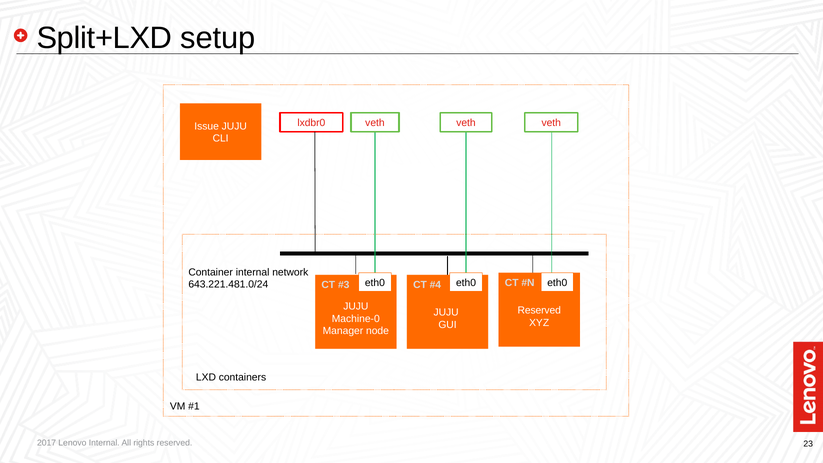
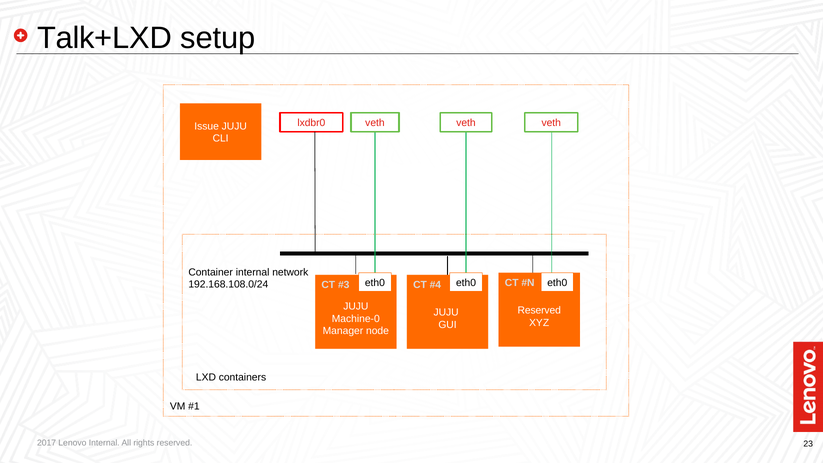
Split+LXD: Split+LXD -> Talk+LXD
643.221.481.0/24: 643.221.481.0/24 -> 192.168.108.0/24
